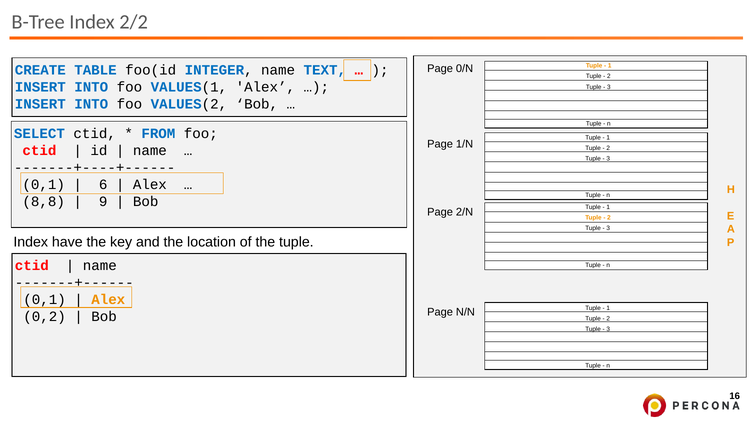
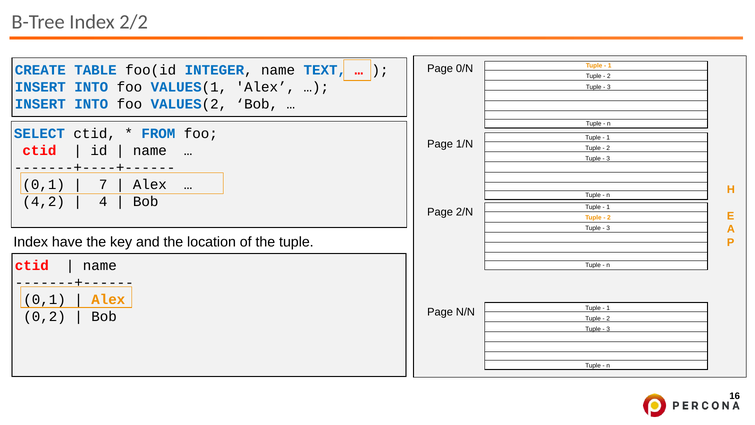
6: 6 -> 7
8,8: 8,8 -> 4,2
9: 9 -> 4
